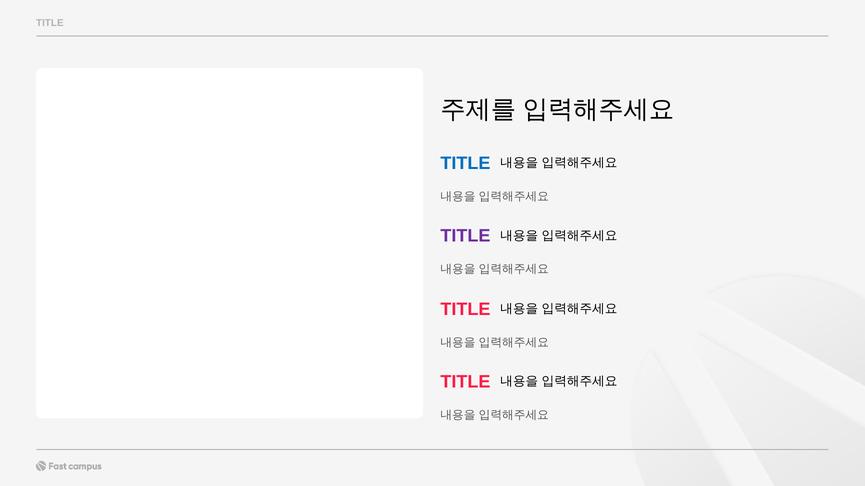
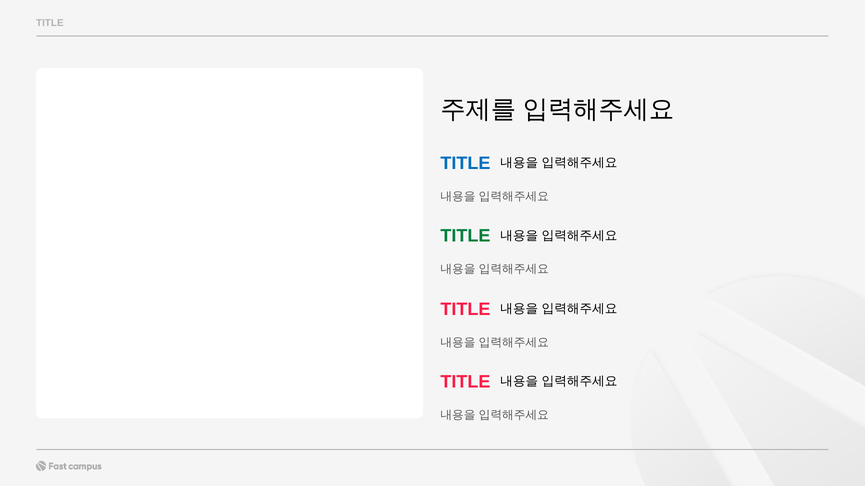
TITLE at (465, 236) colour: purple -> green
